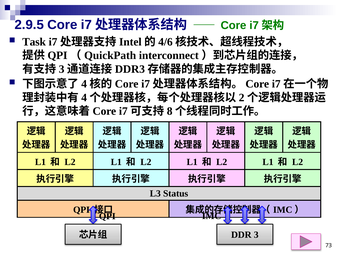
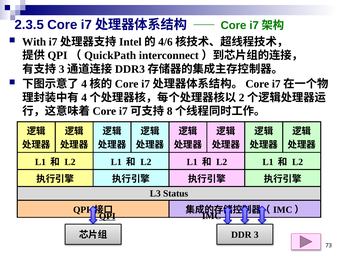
2.9.5: 2.9.5 -> 2.3.5
Task: Task -> With
QPI at (107, 216) underline: none -> present
